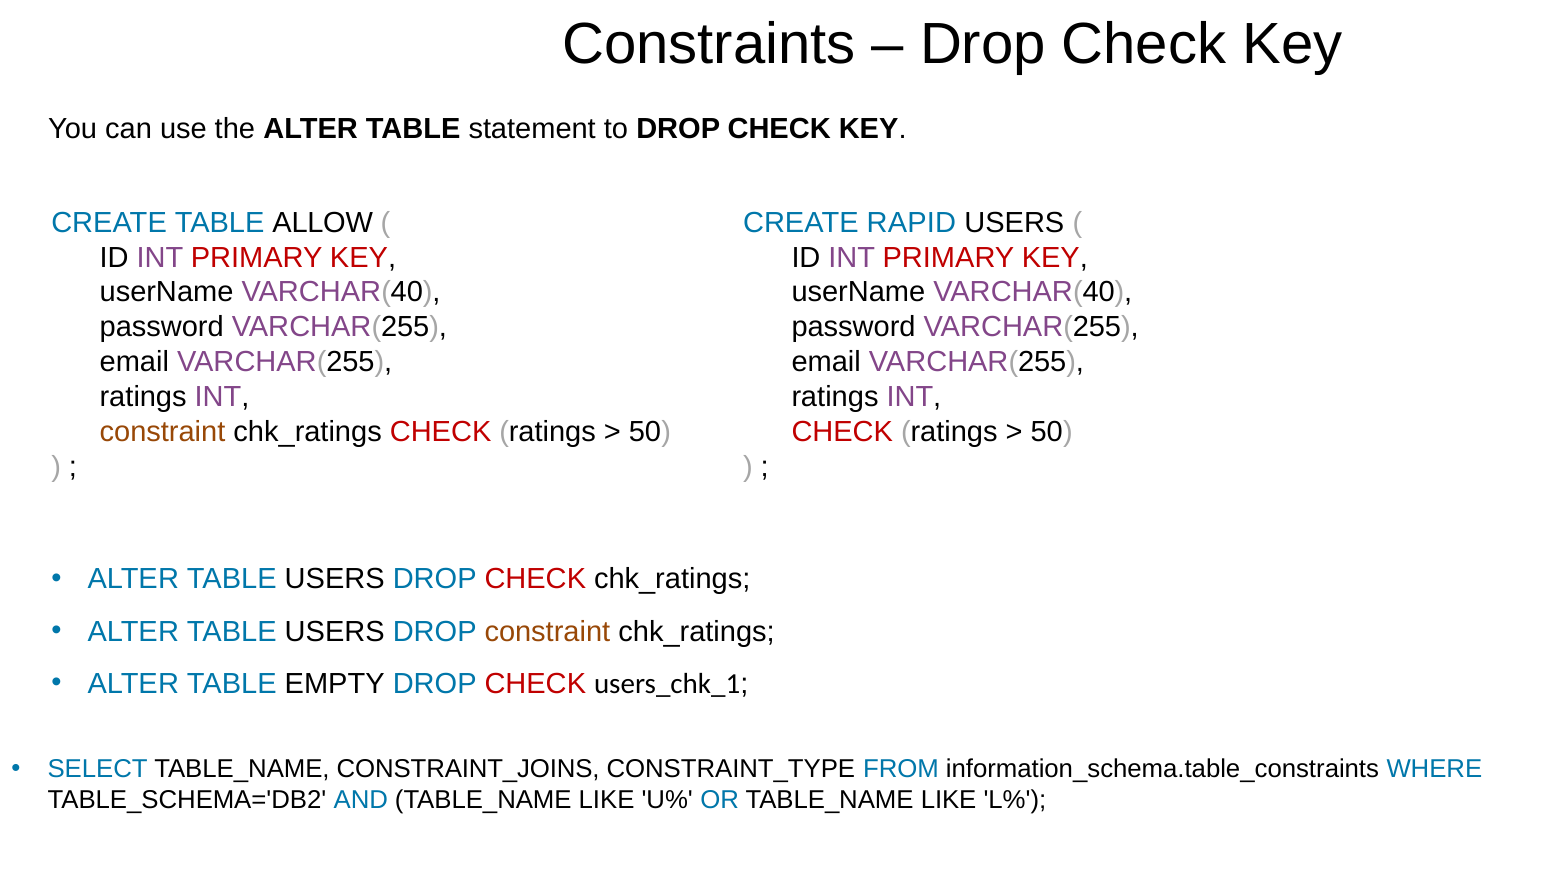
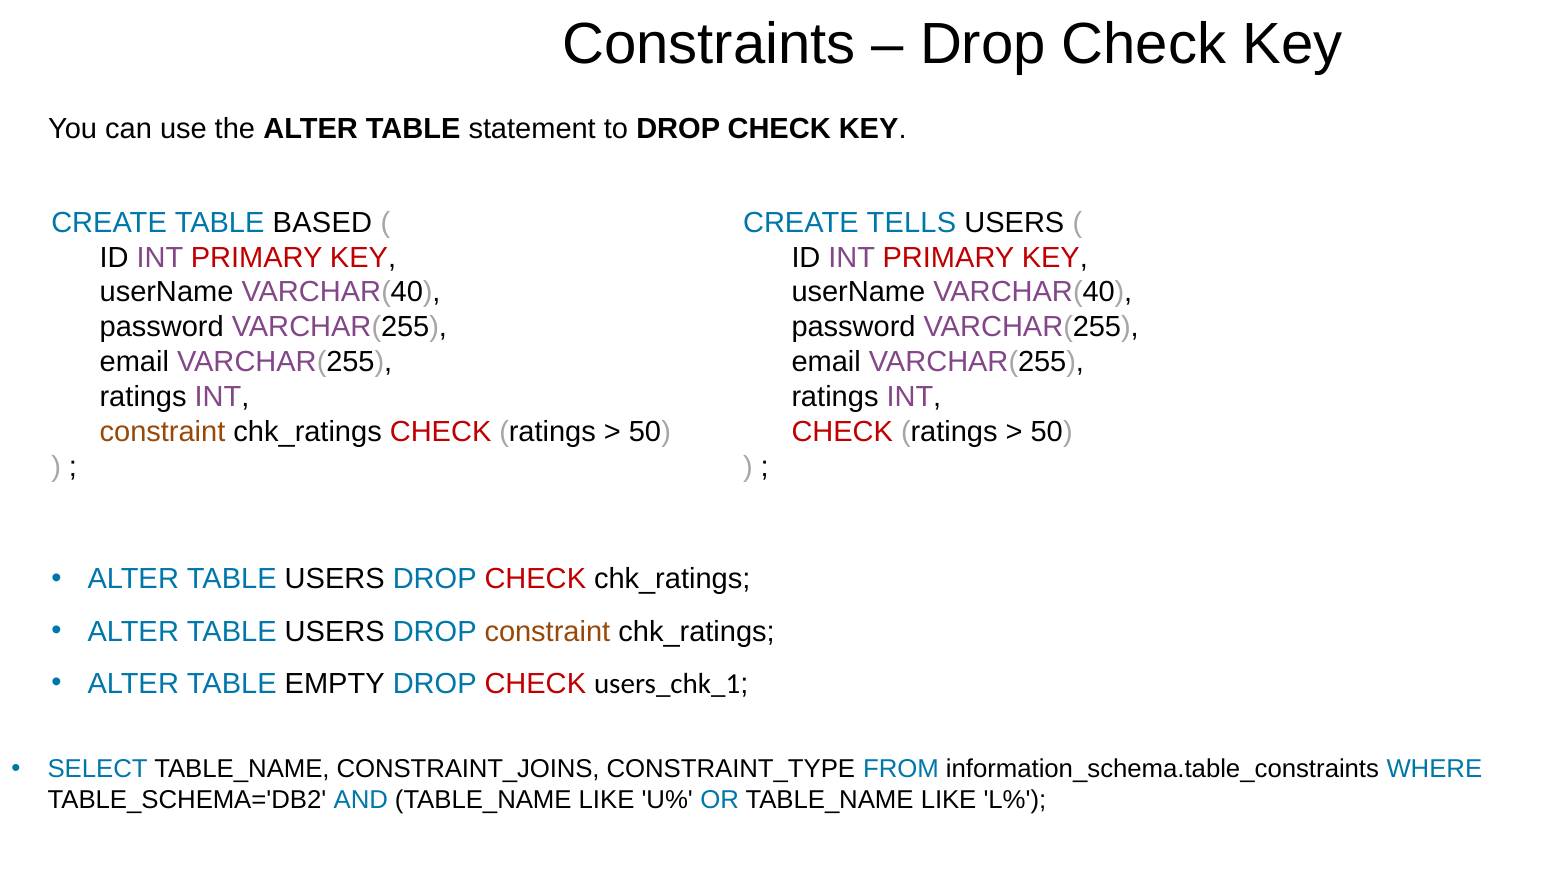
ALLOW: ALLOW -> BASED
RAPID: RAPID -> TELLS
